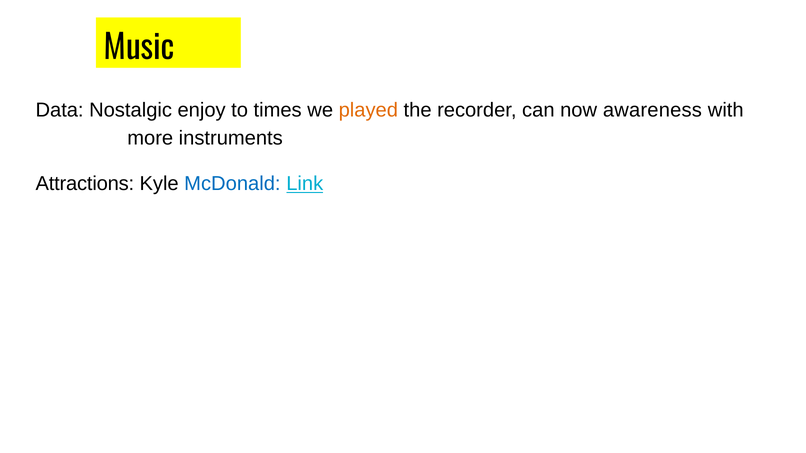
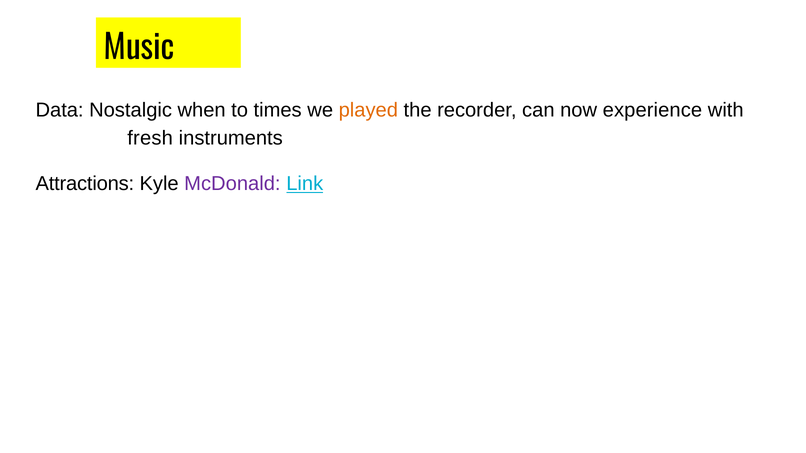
enjoy: enjoy -> when
awareness: awareness -> experience
more: more -> fresh
McDonald colour: blue -> purple
